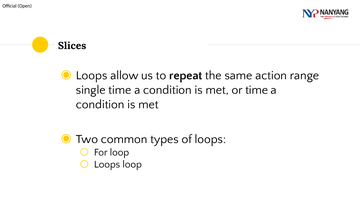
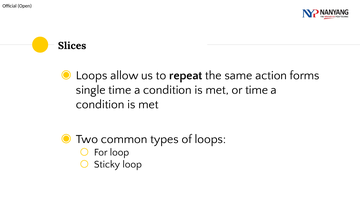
range: range -> forms
Loops at (107, 164): Loops -> Sticky
